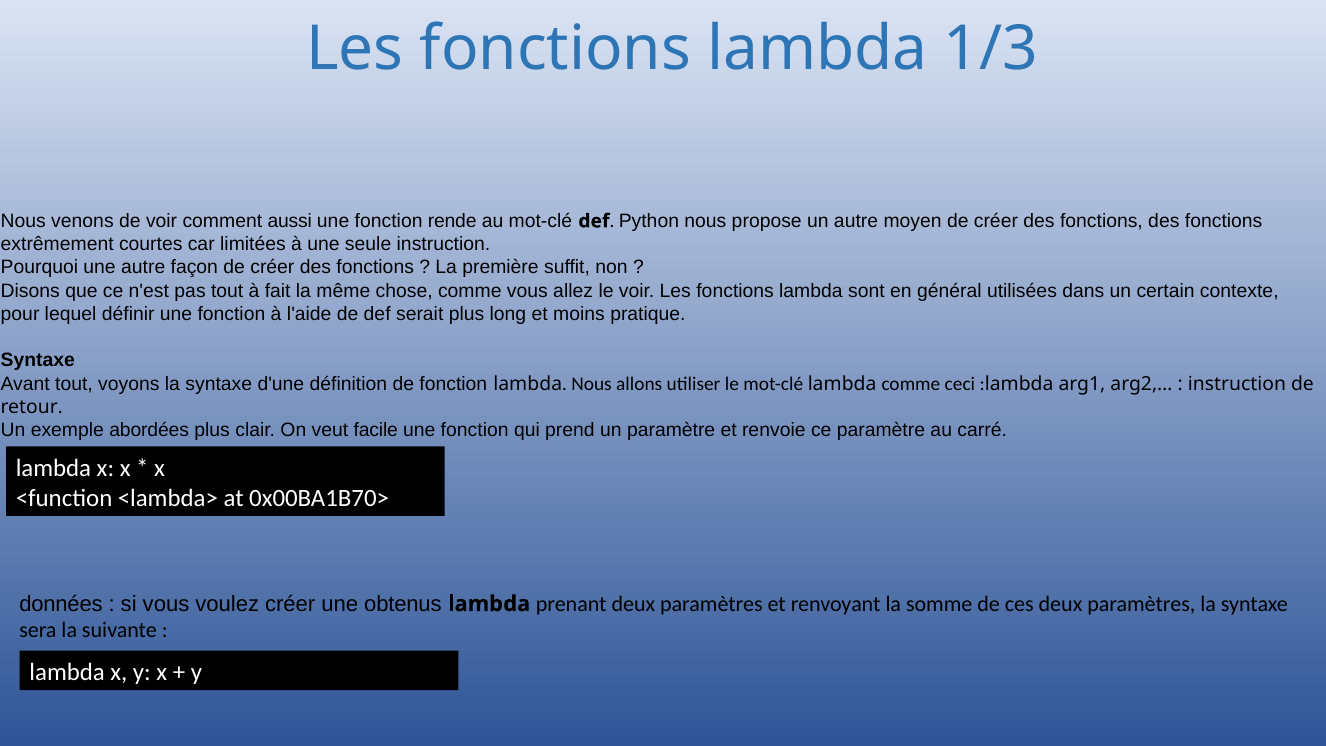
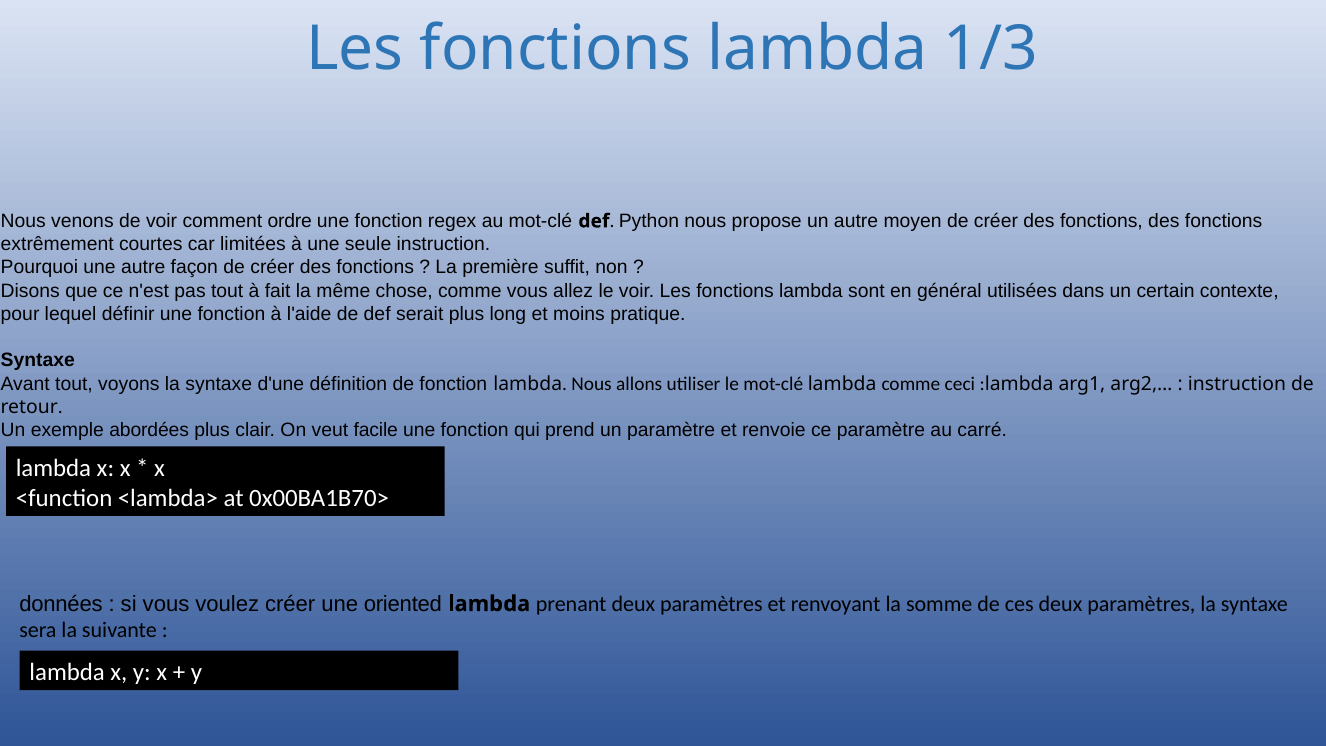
aussi: aussi -> ordre
rende: rende -> regex
obtenus: obtenus -> oriented
